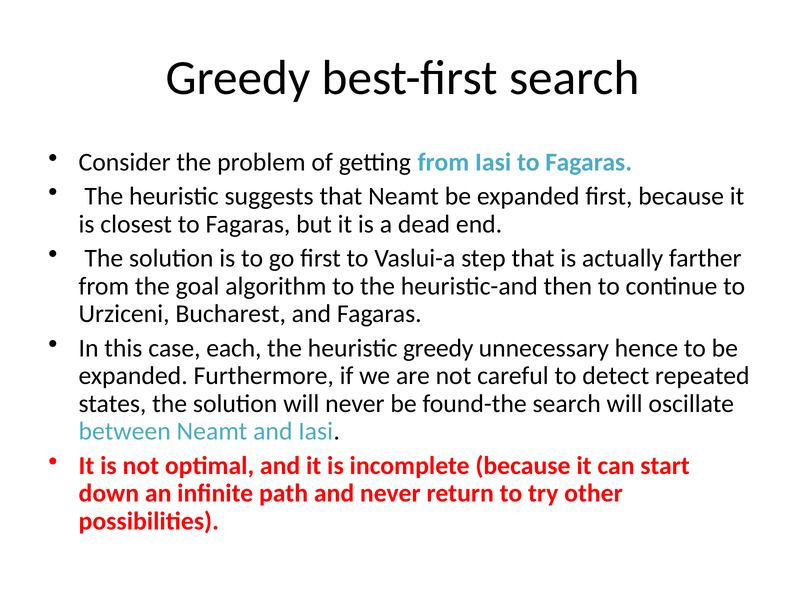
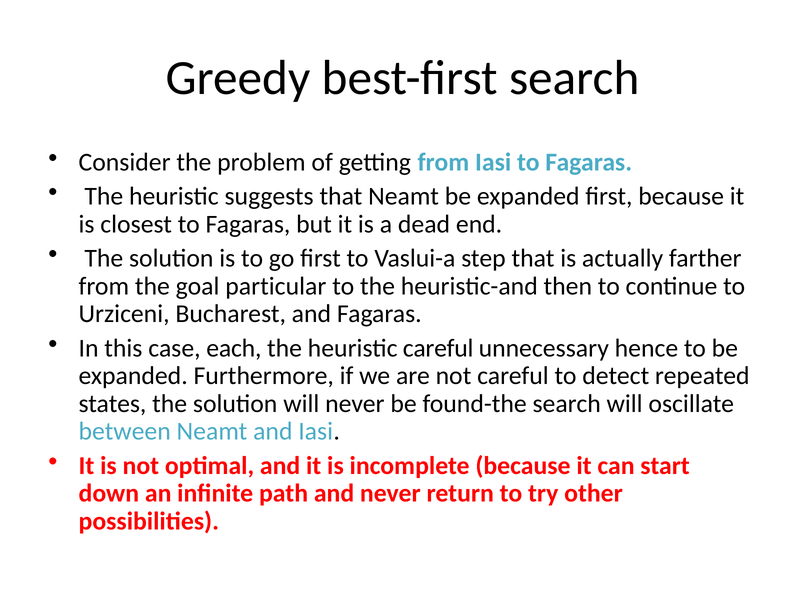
algorithm: algorithm -> particular
heuristic greedy: greedy -> careful
